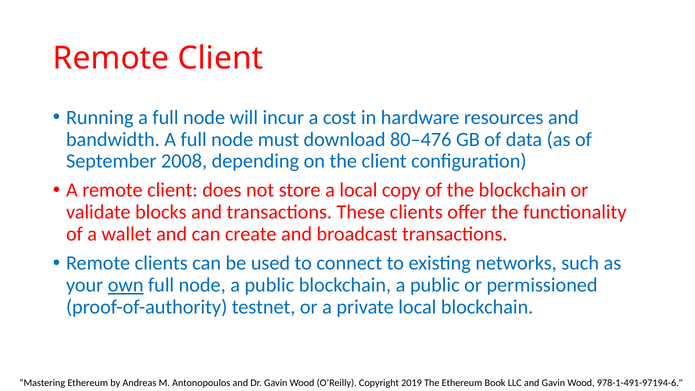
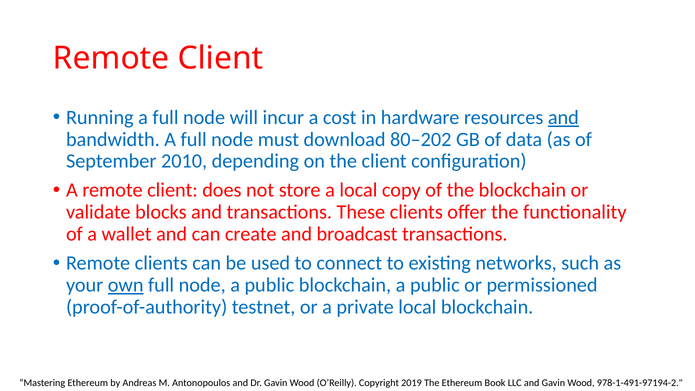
and at (563, 117) underline: none -> present
80–476: 80–476 -> 80–202
2008: 2008 -> 2010
978-1-491-97194-6: 978-1-491-97194-6 -> 978-1-491-97194-2
